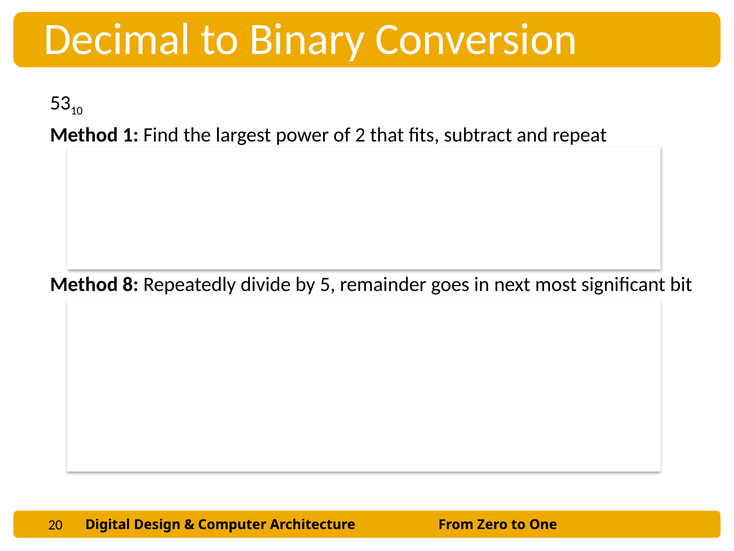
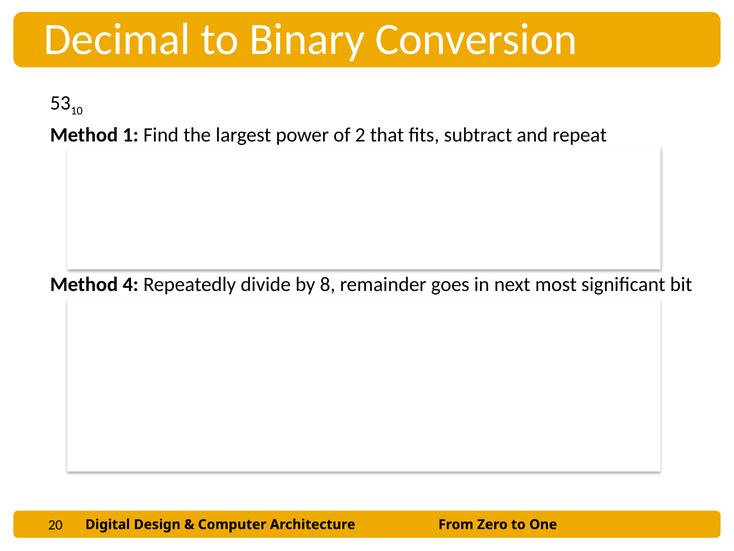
8: 8 -> 4
by 5: 5 -> 8
